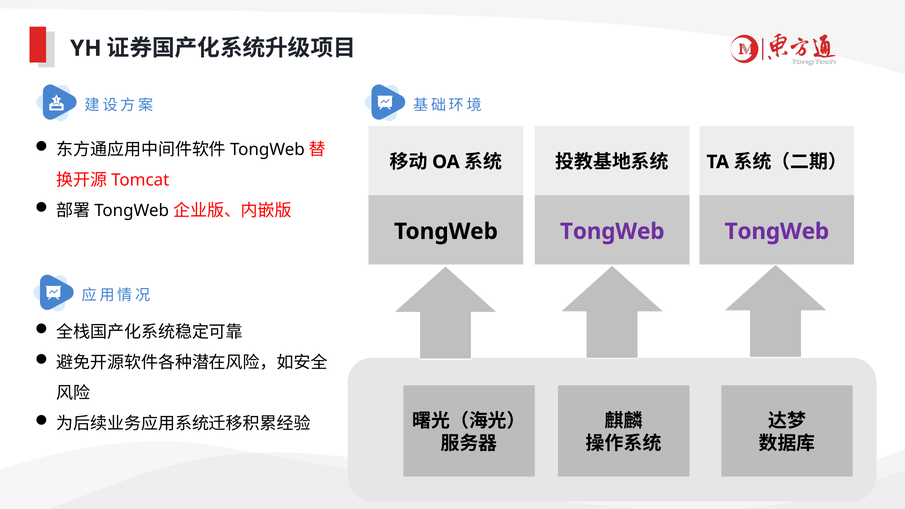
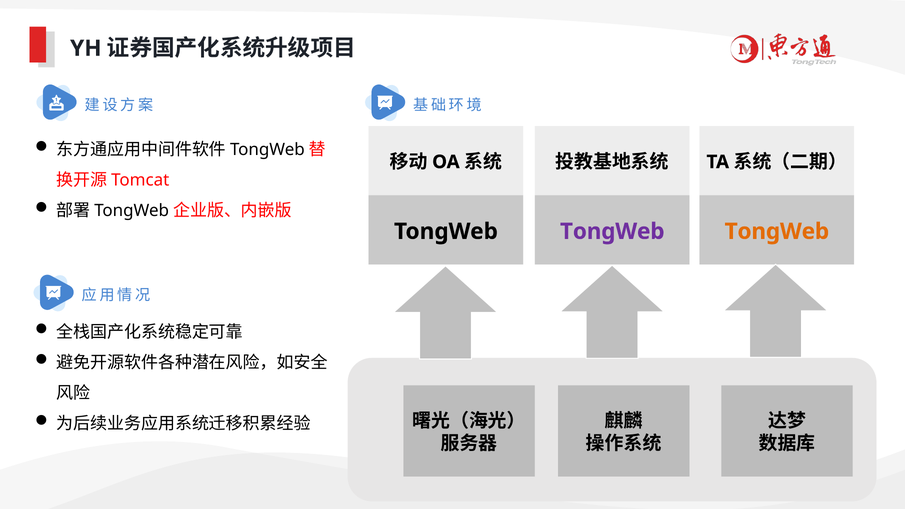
TongWeb at (777, 231) colour: purple -> orange
